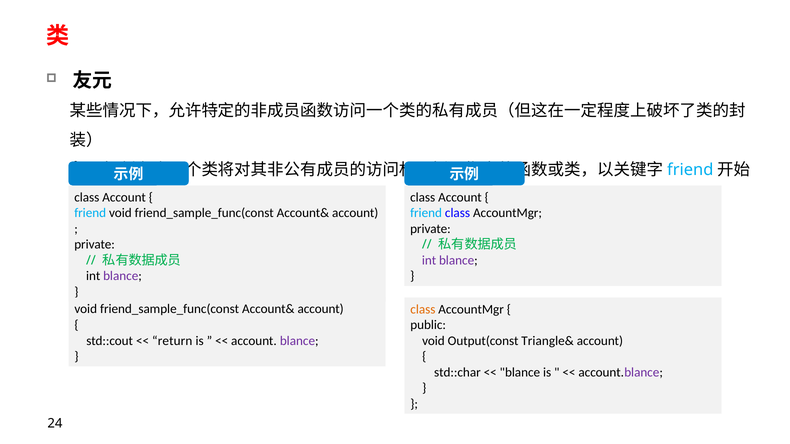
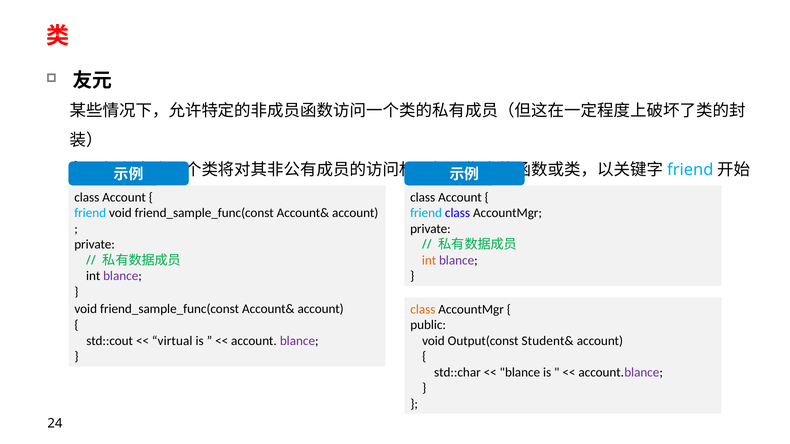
int at (429, 261) colour: purple -> orange
return: return -> virtual
Triangle&: Triangle& -> Student&
